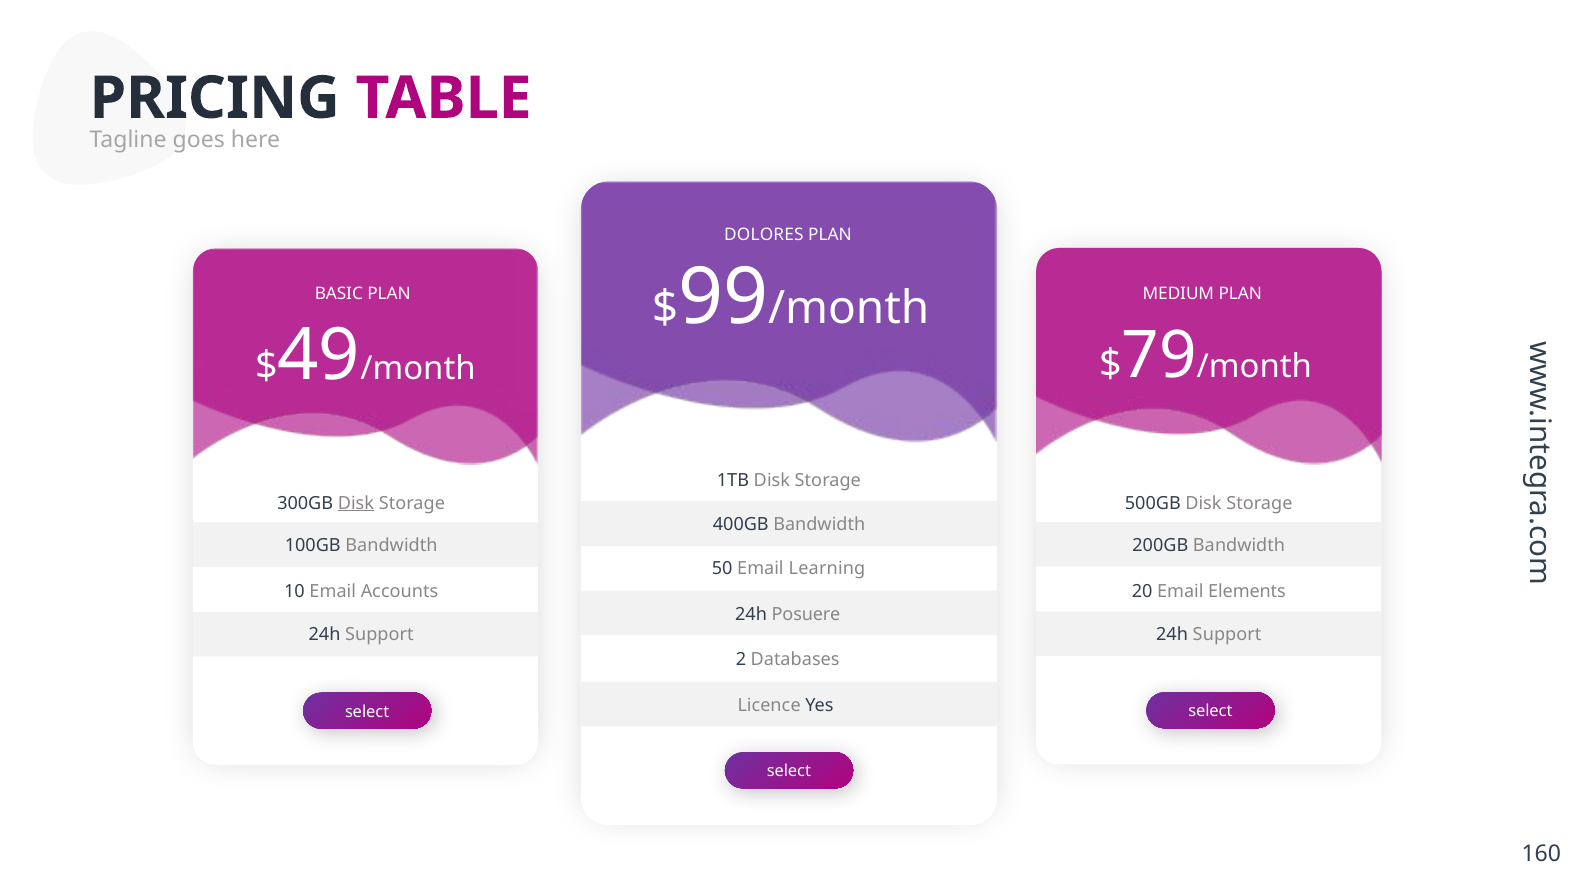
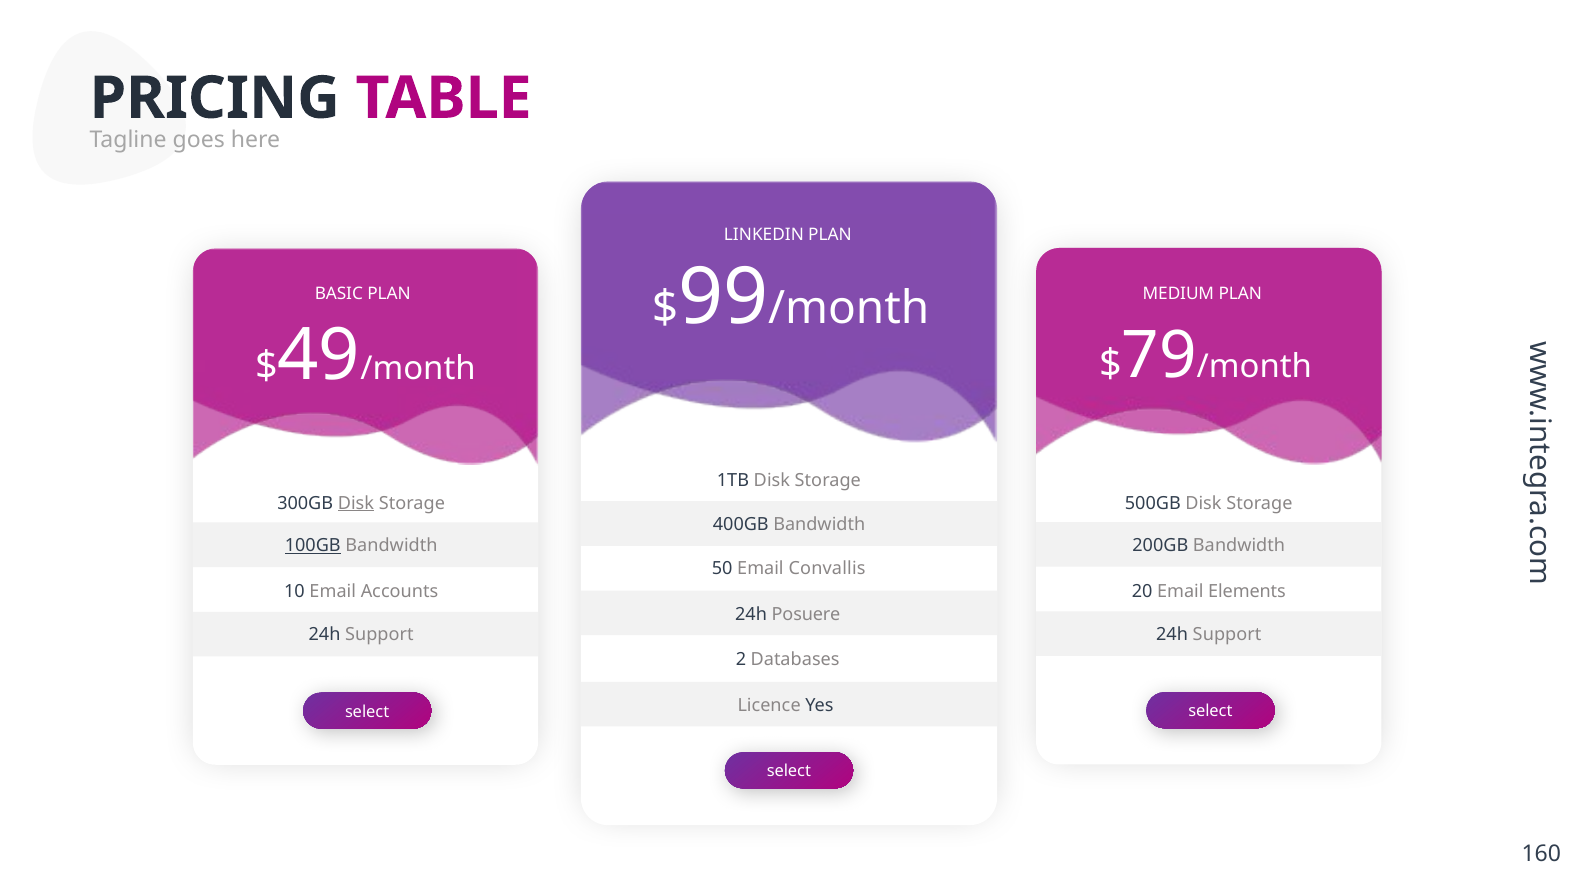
DOLORES: DOLORES -> LINKEDIN
100GB underline: none -> present
Learning: Learning -> Convallis
